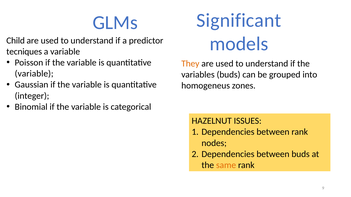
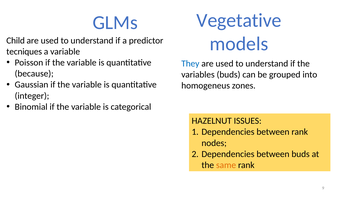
Significant: Significant -> Vegetative
They colour: orange -> blue
variable at (34, 74): variable -> because
